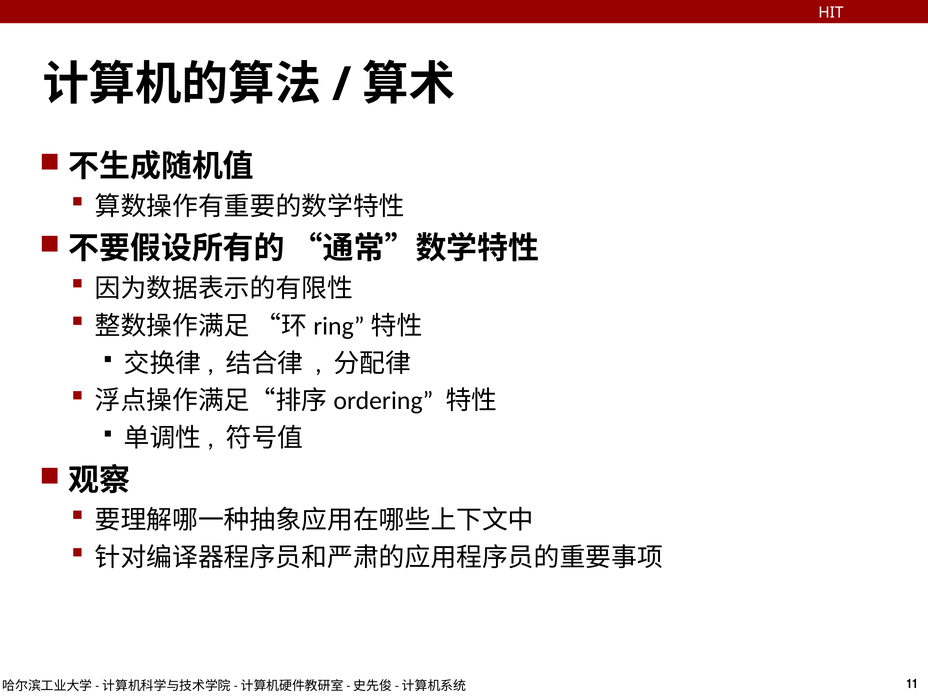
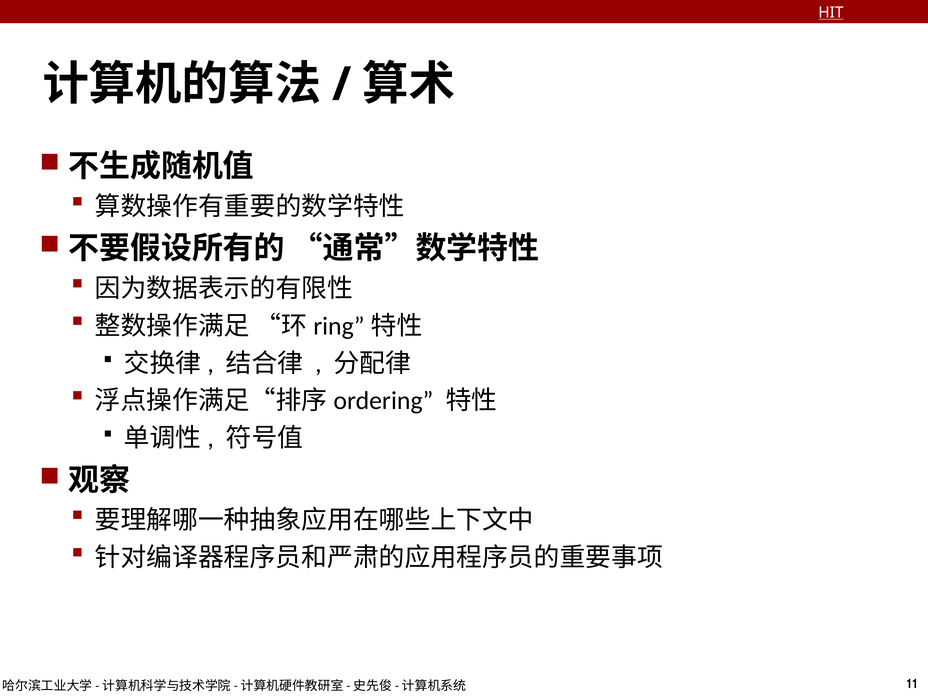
HIT underline: none -> present
